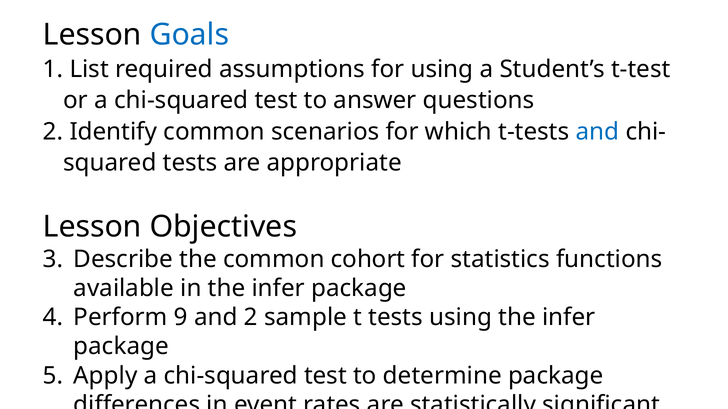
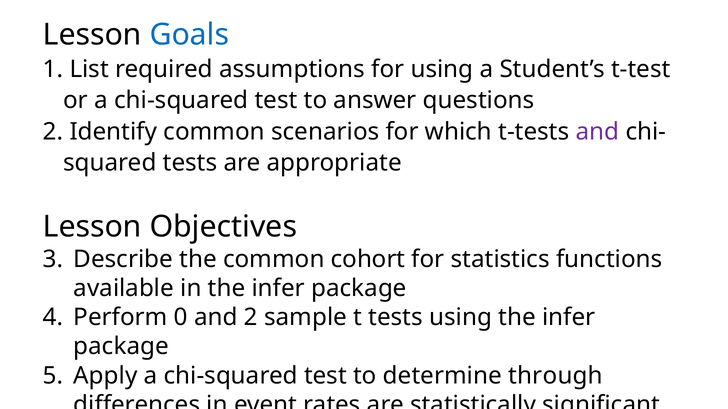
and at (597, 132) colour: blue -> purple
9: 9 -> 0
determine package: package -> through
